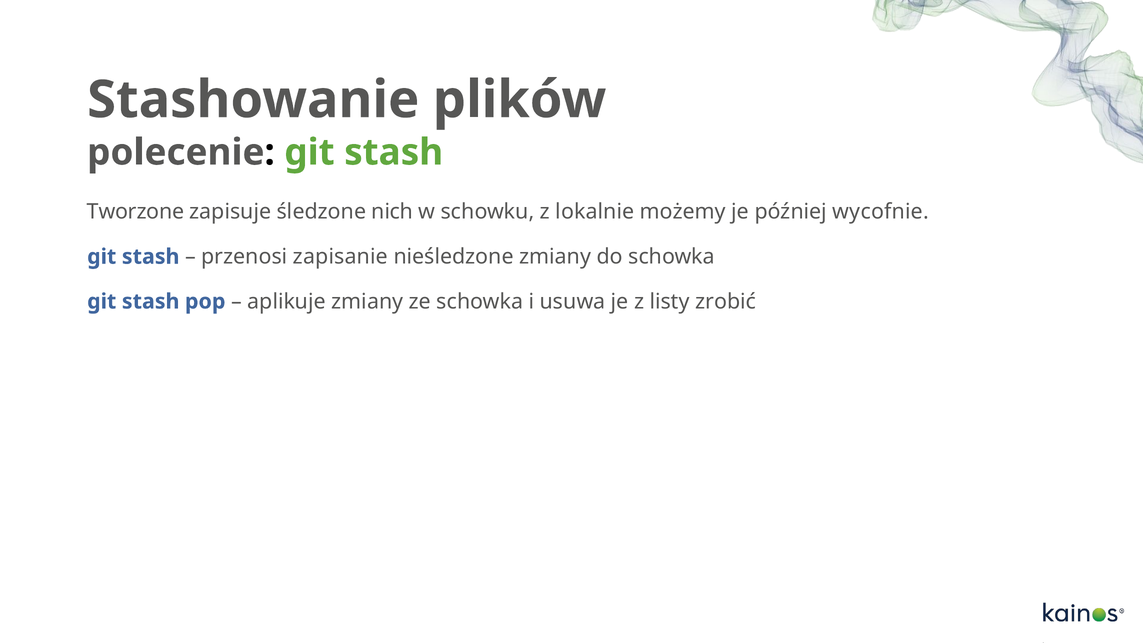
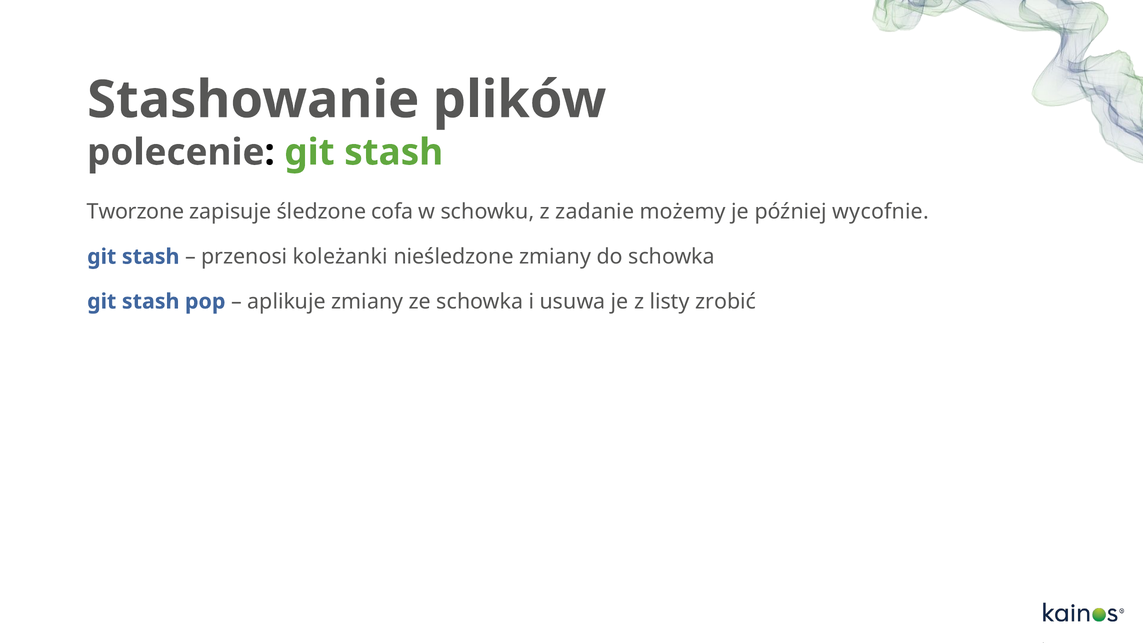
nich: nich -> cofa
lokalnie: lokalnie -> zadanie
zapisanie: zapisanie -> koleżanki
